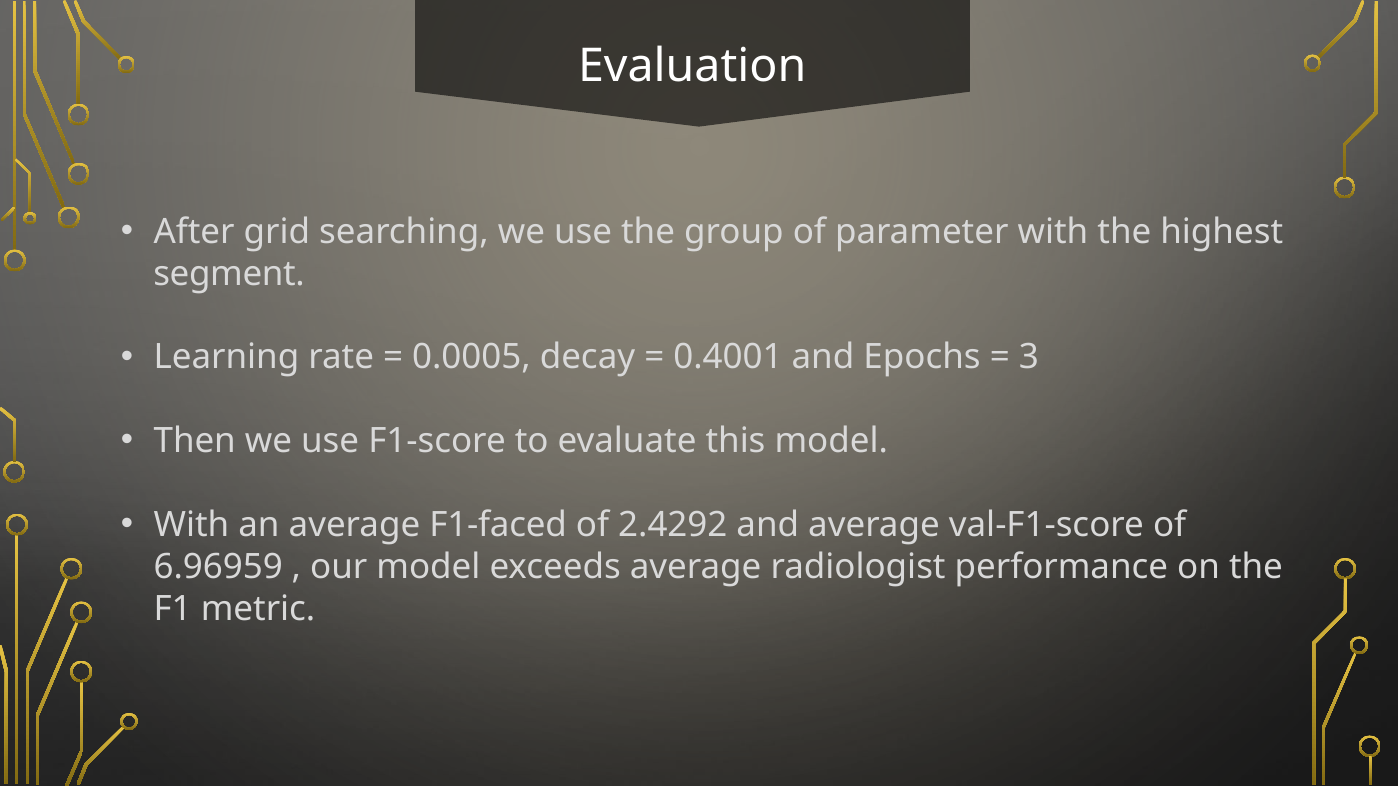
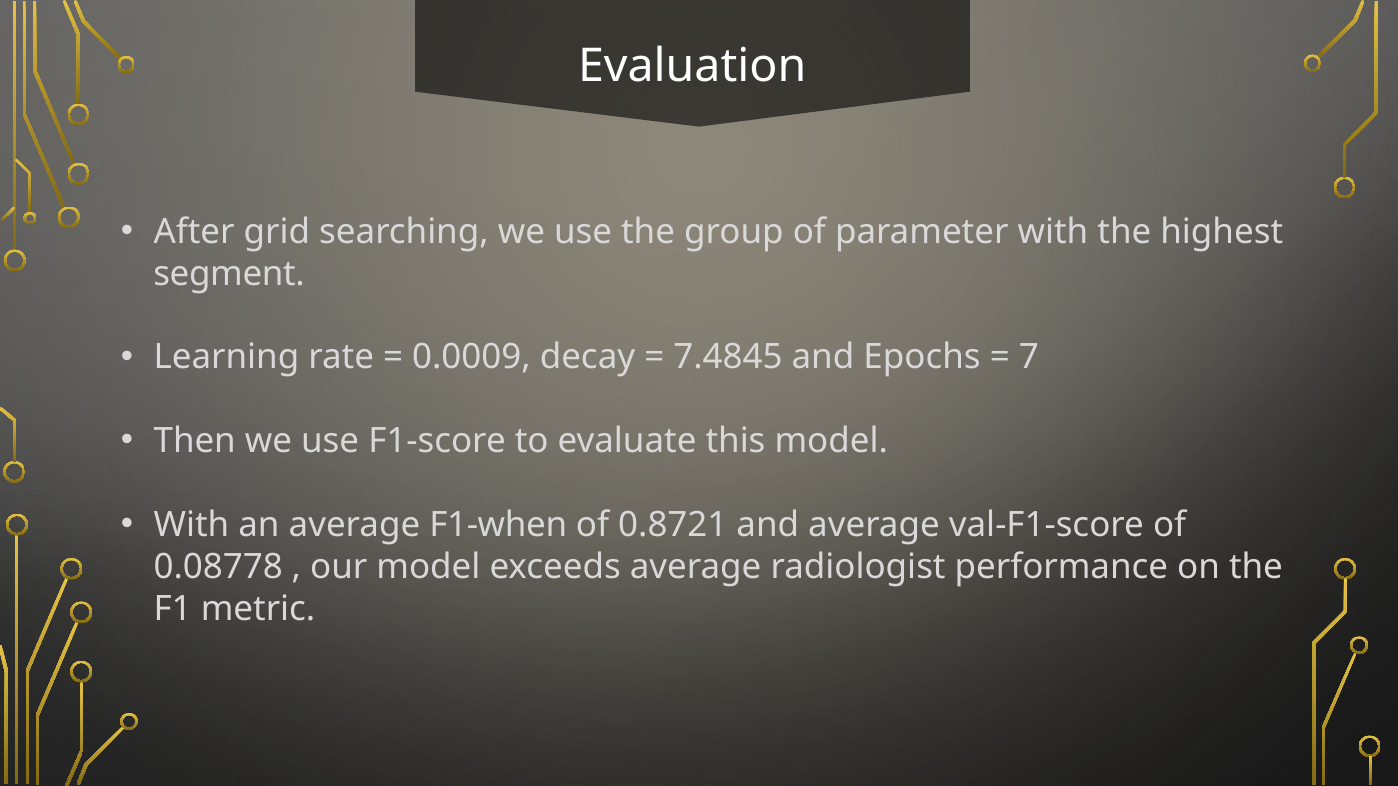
0.0005: 0.0005 -> 0.0009
0.4001: 0.4001 -> 7.4845
3: 3 -> 7
F1-faced: F1-faced -> F1-when
2.4292: 2.4292 -> 0.8721
6.96959: 6.96959 -> 0.08778
